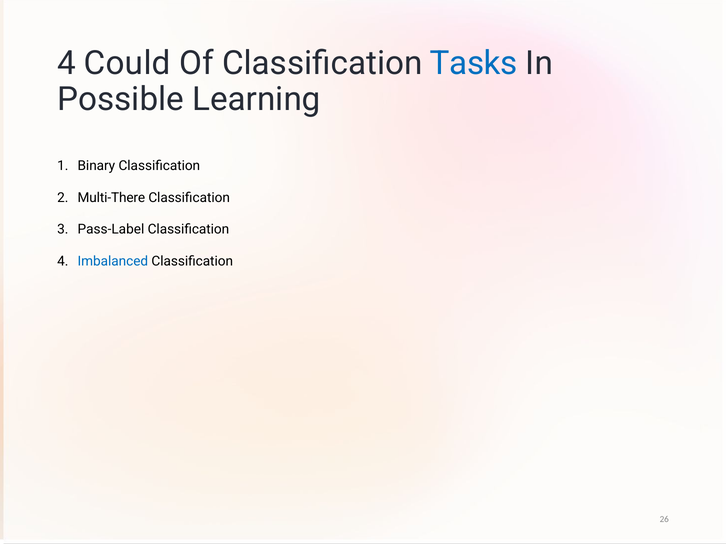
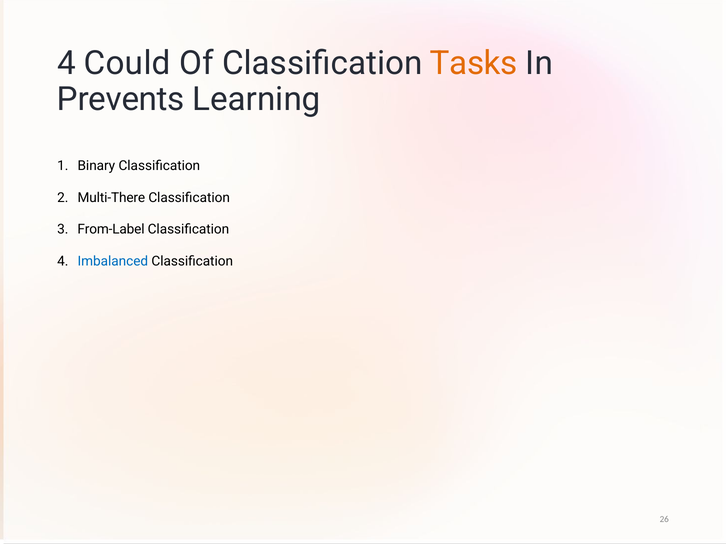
Tasks colour: blue -> orange
Possible: Possible -> Prevents
Pass-Label: Pass-Label -> From-Label
